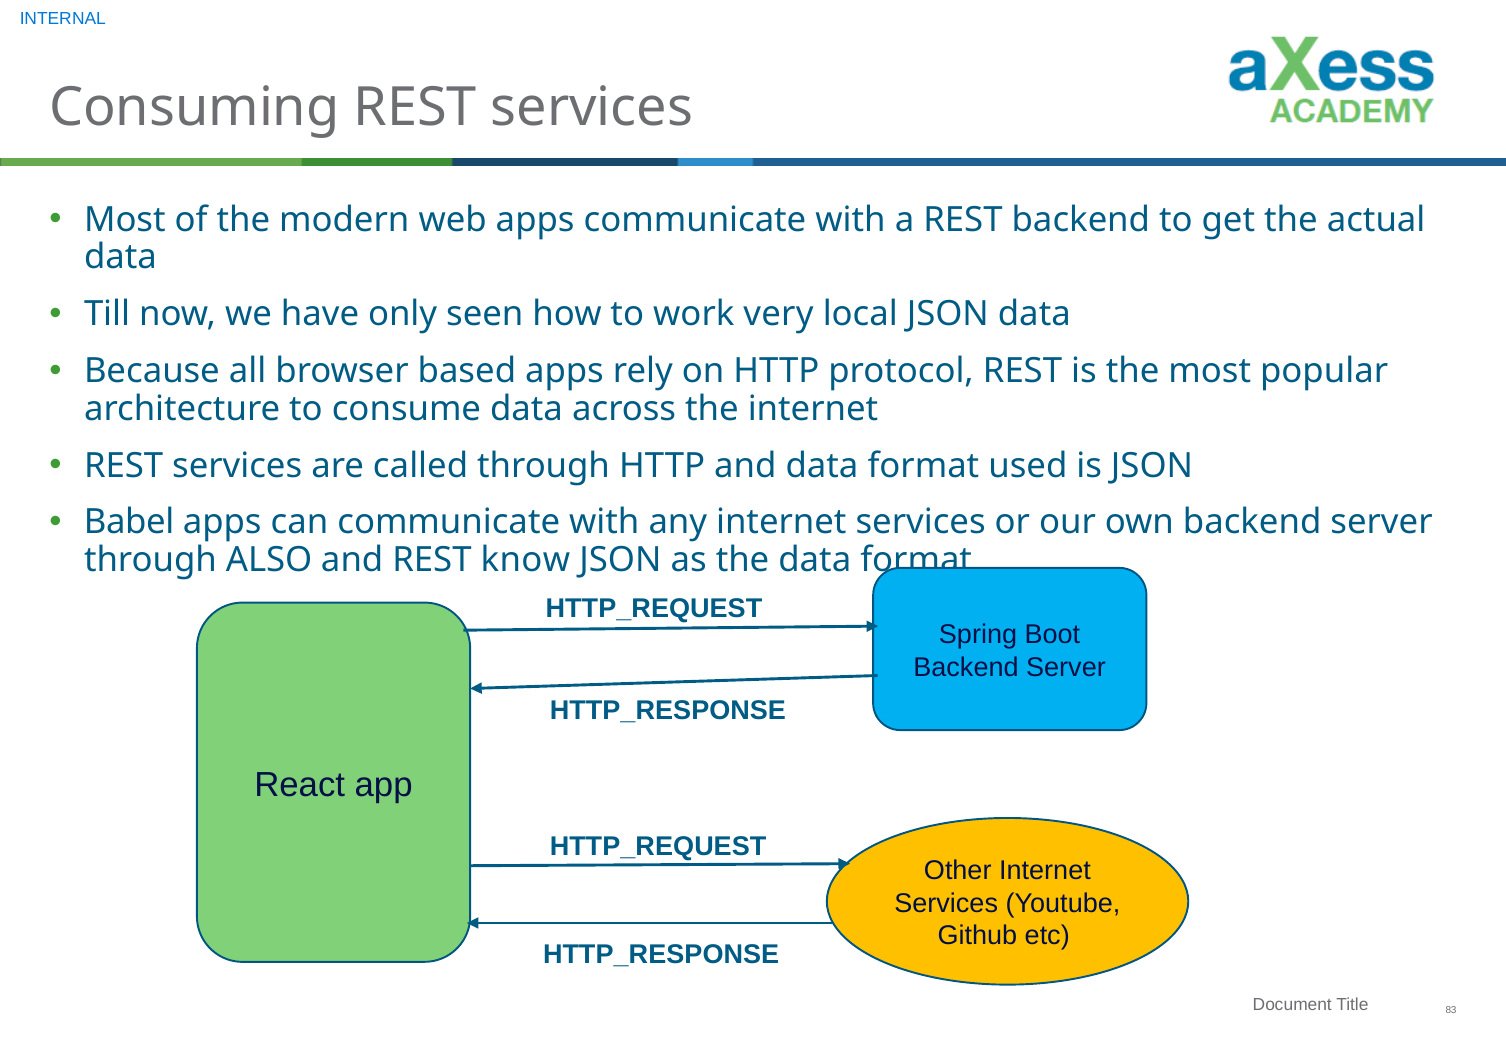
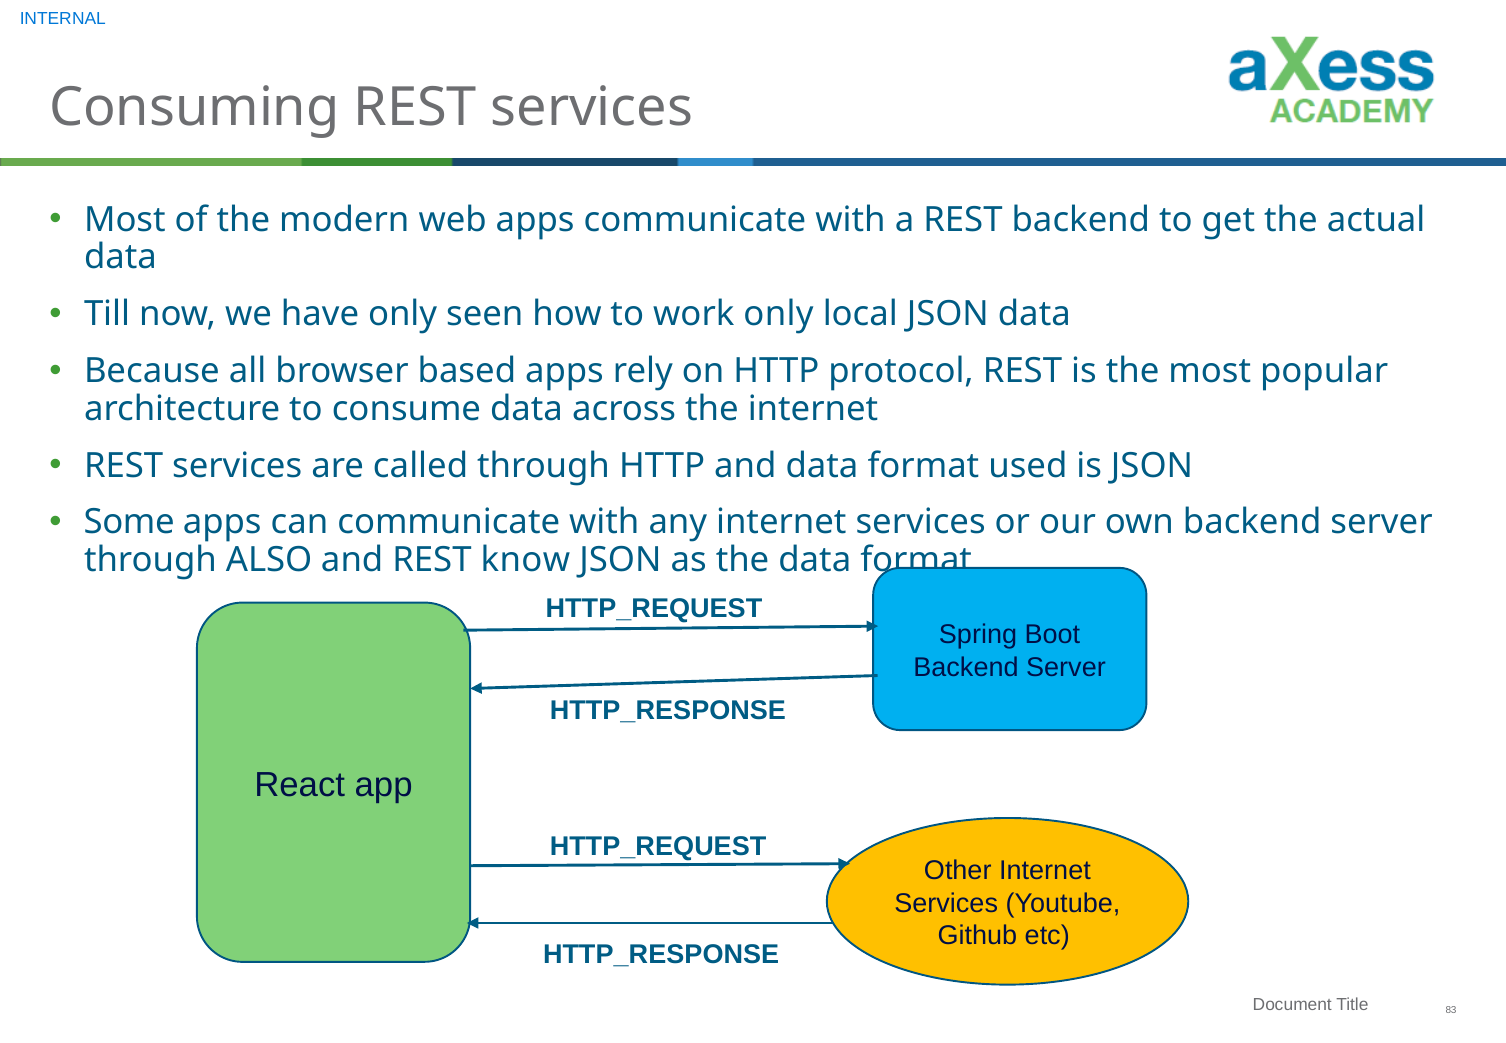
work very: very -> only
Babel: Babel -> Some
